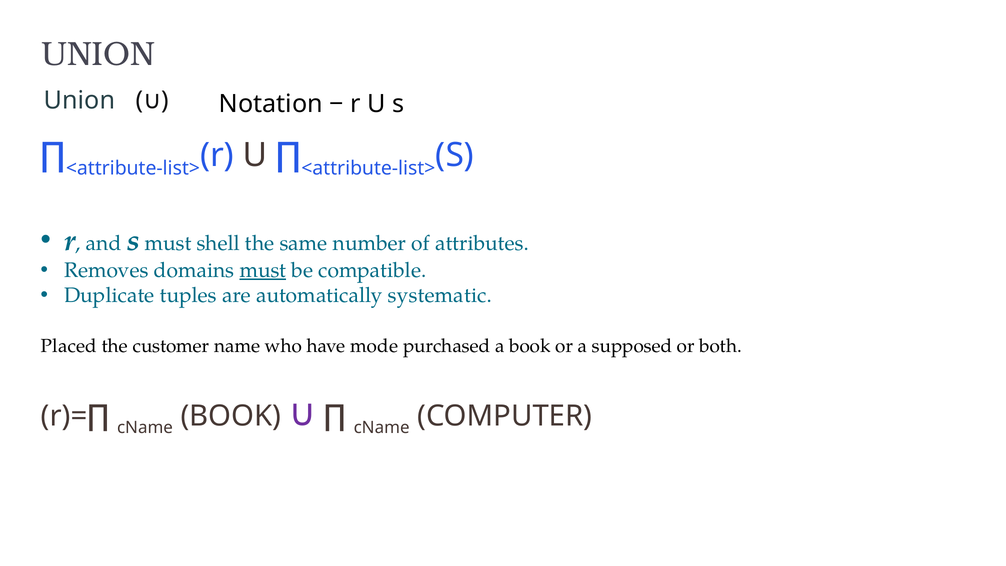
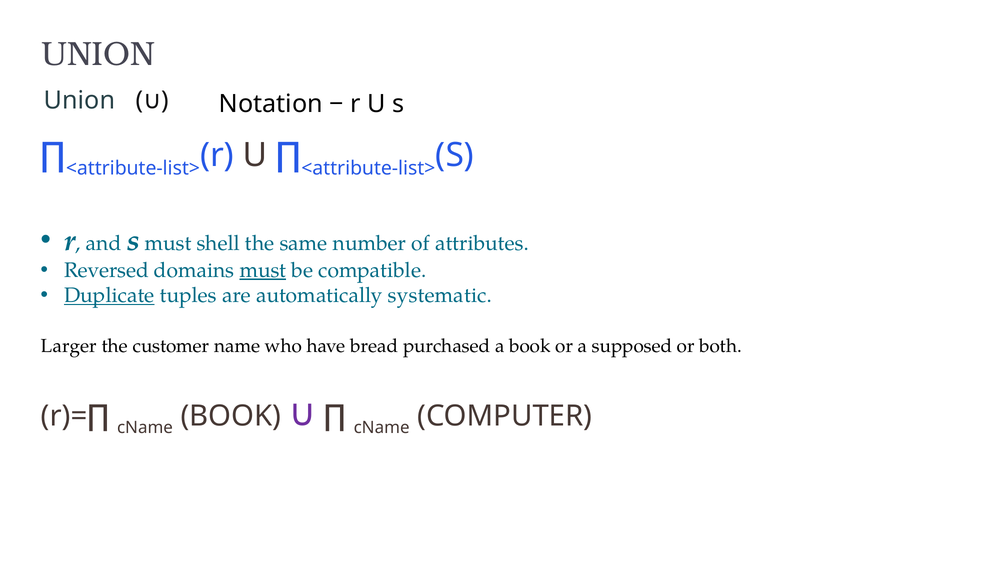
Removes: Removes -> Reversed
Duplicate underline: none -> present
Placed: Placed -> Larger
mode: mode -> bread
